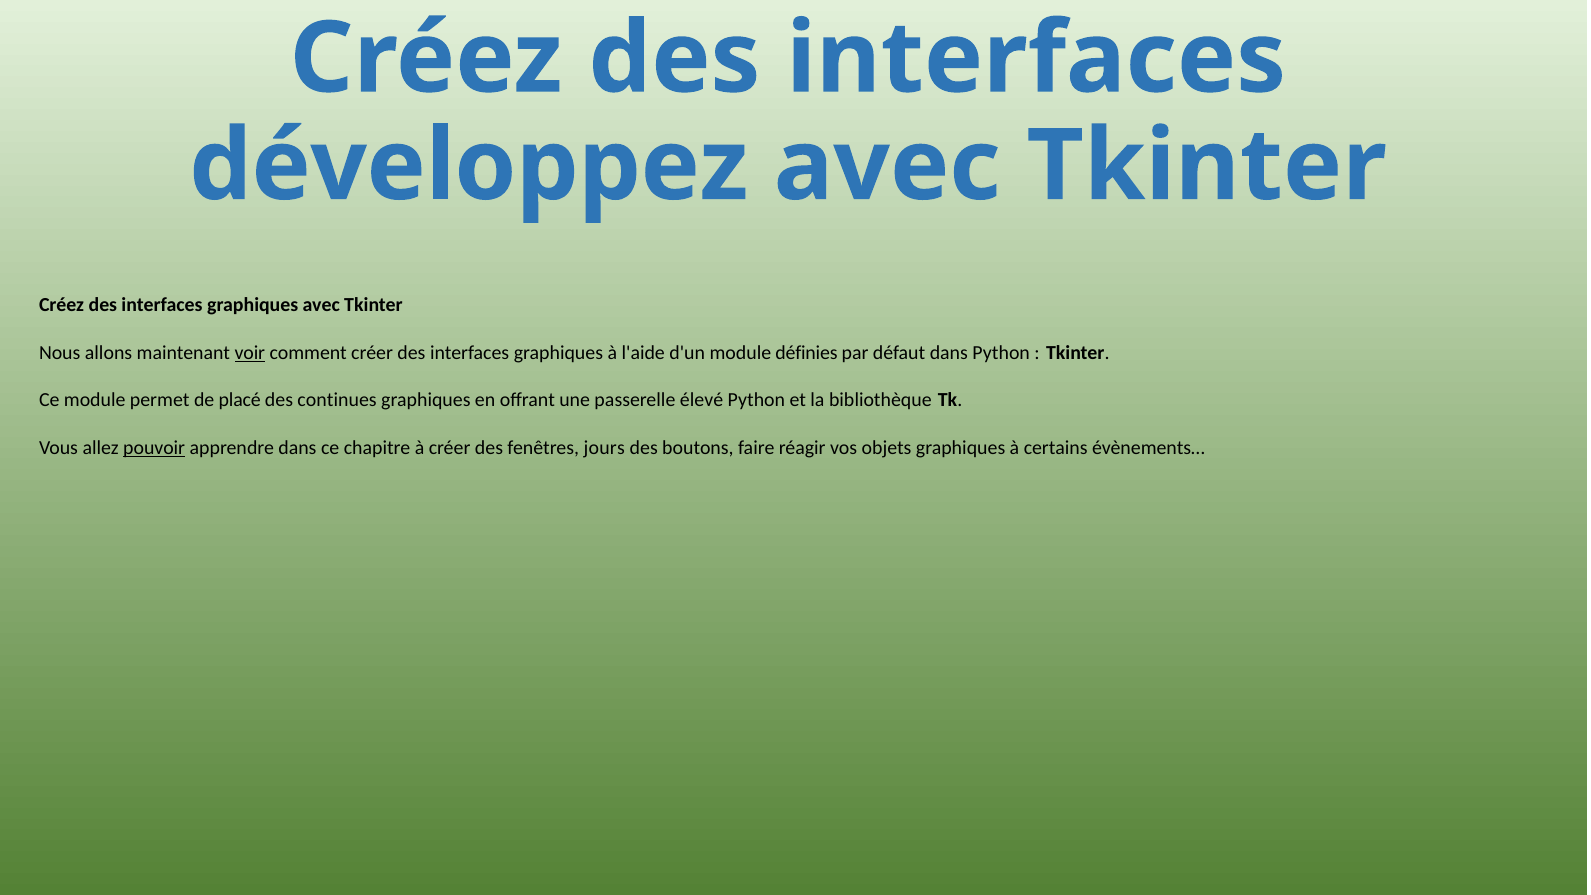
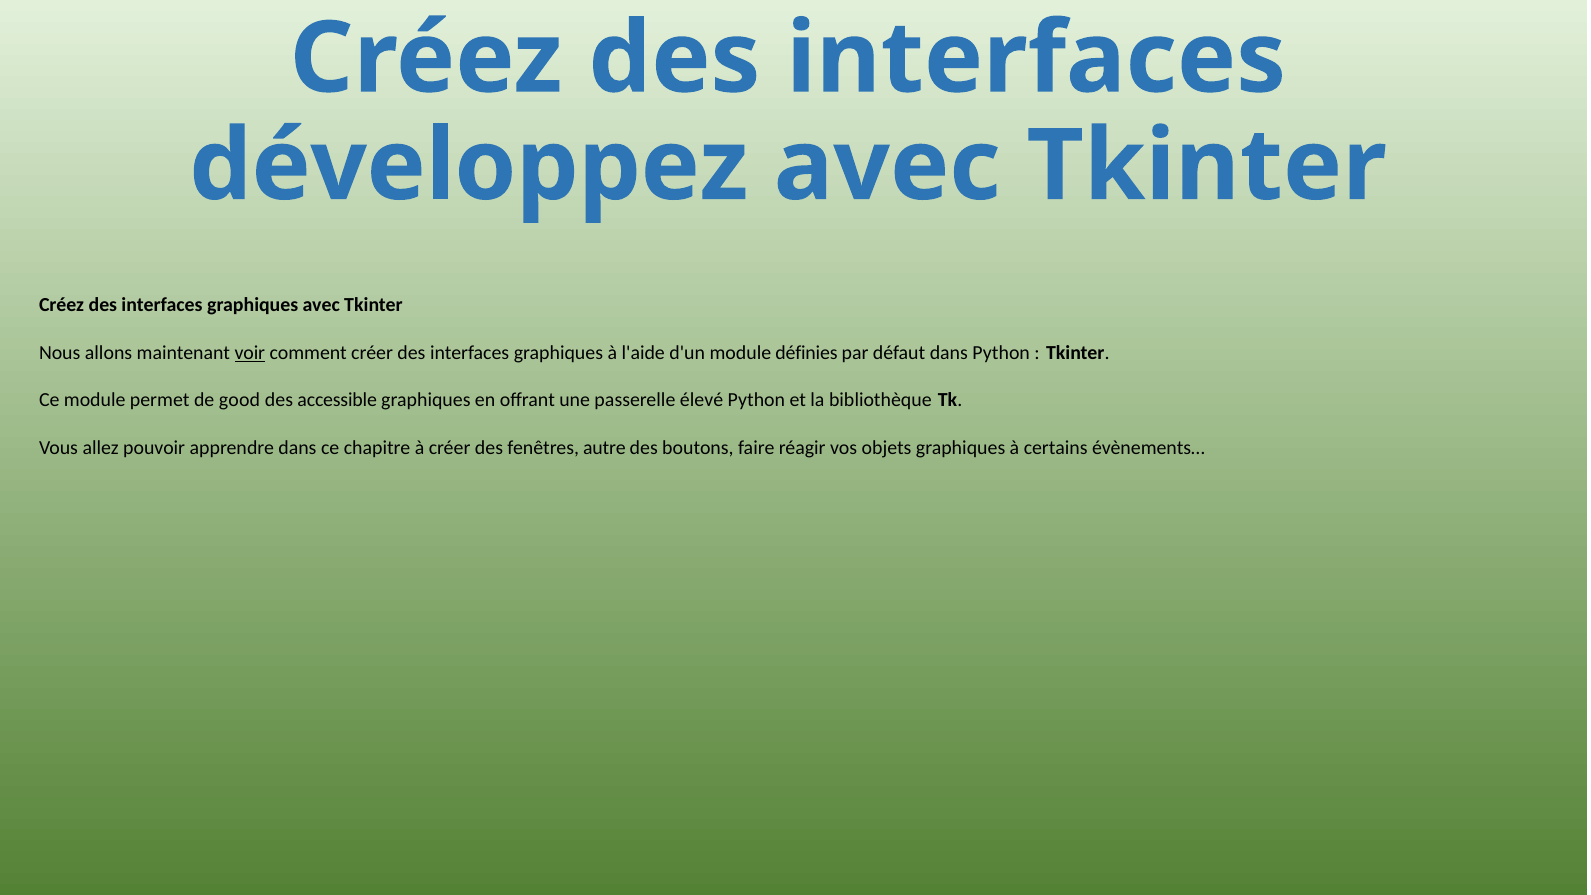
placé: placé -> good
continues: continues -> accessible
pouvoir underline: present -> none
jours: jours -> autre
